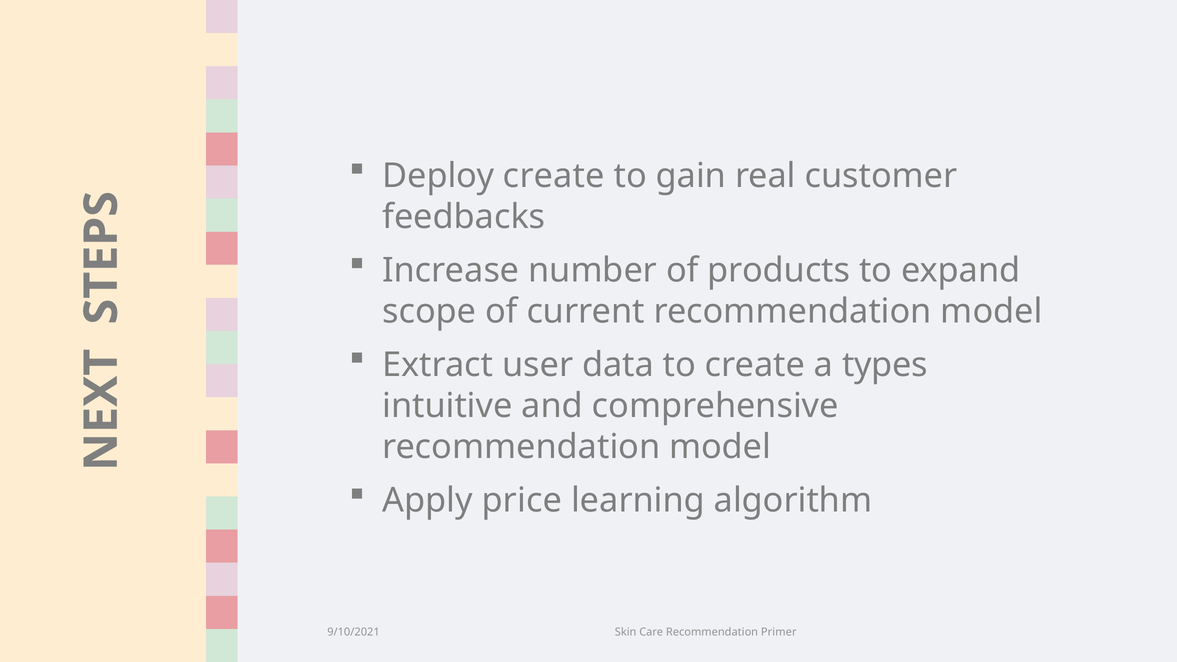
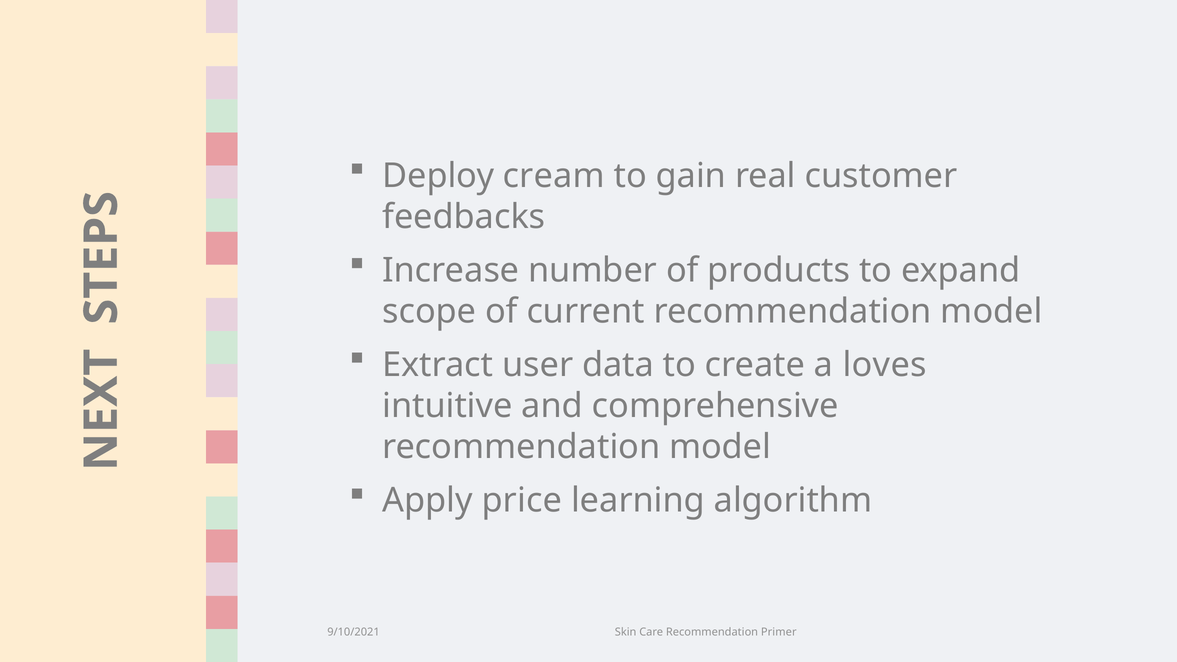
Deploy create: create -> cream
types: types -> loves
